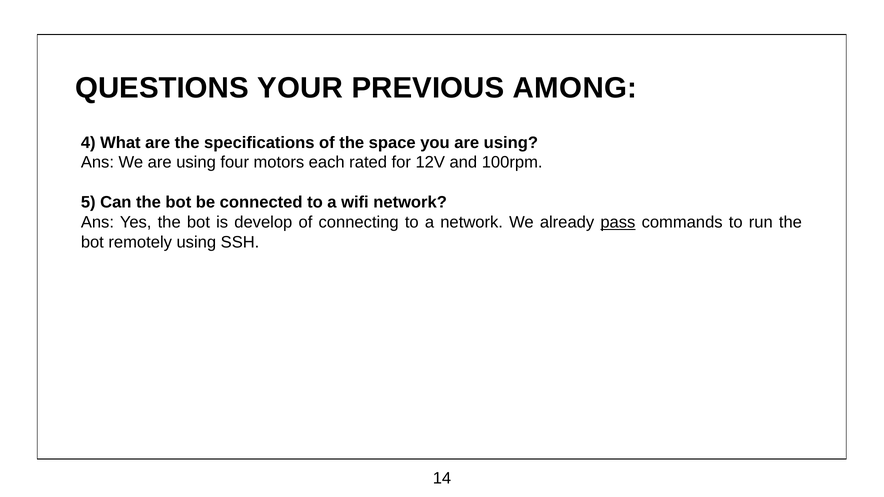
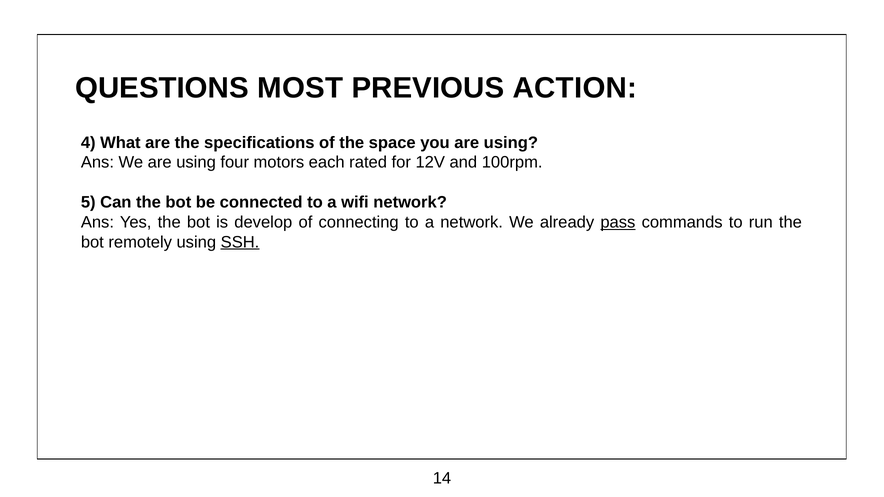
YOUR: YOUR -> MOST
AMONG: AMONG -> ACTION
SSH underline: none -> present
